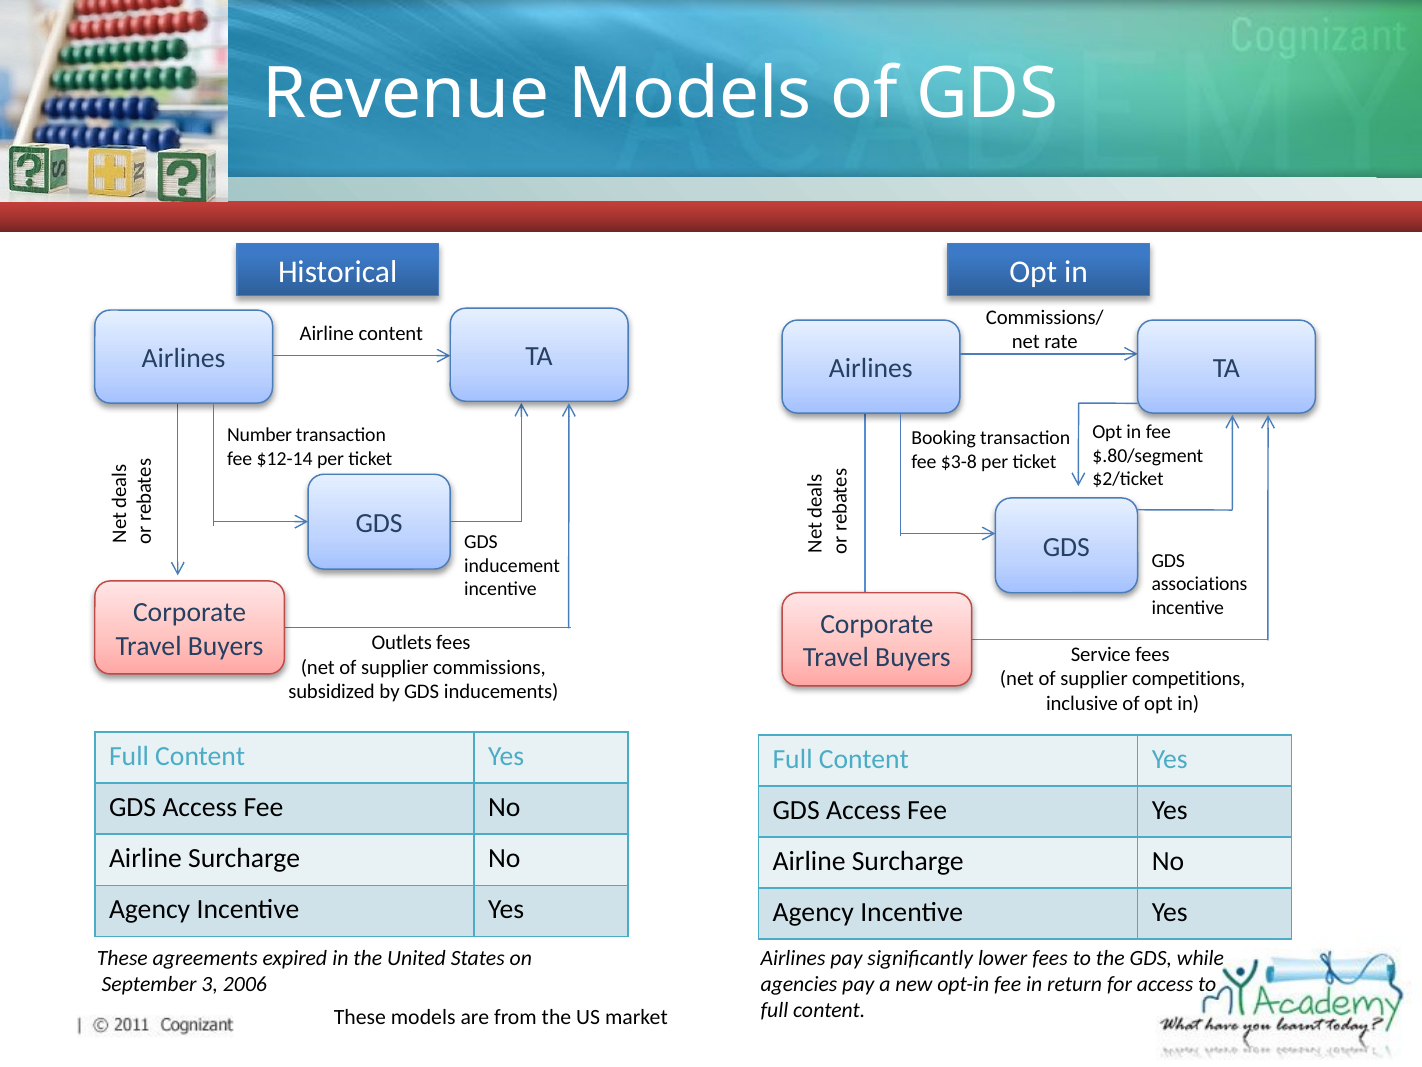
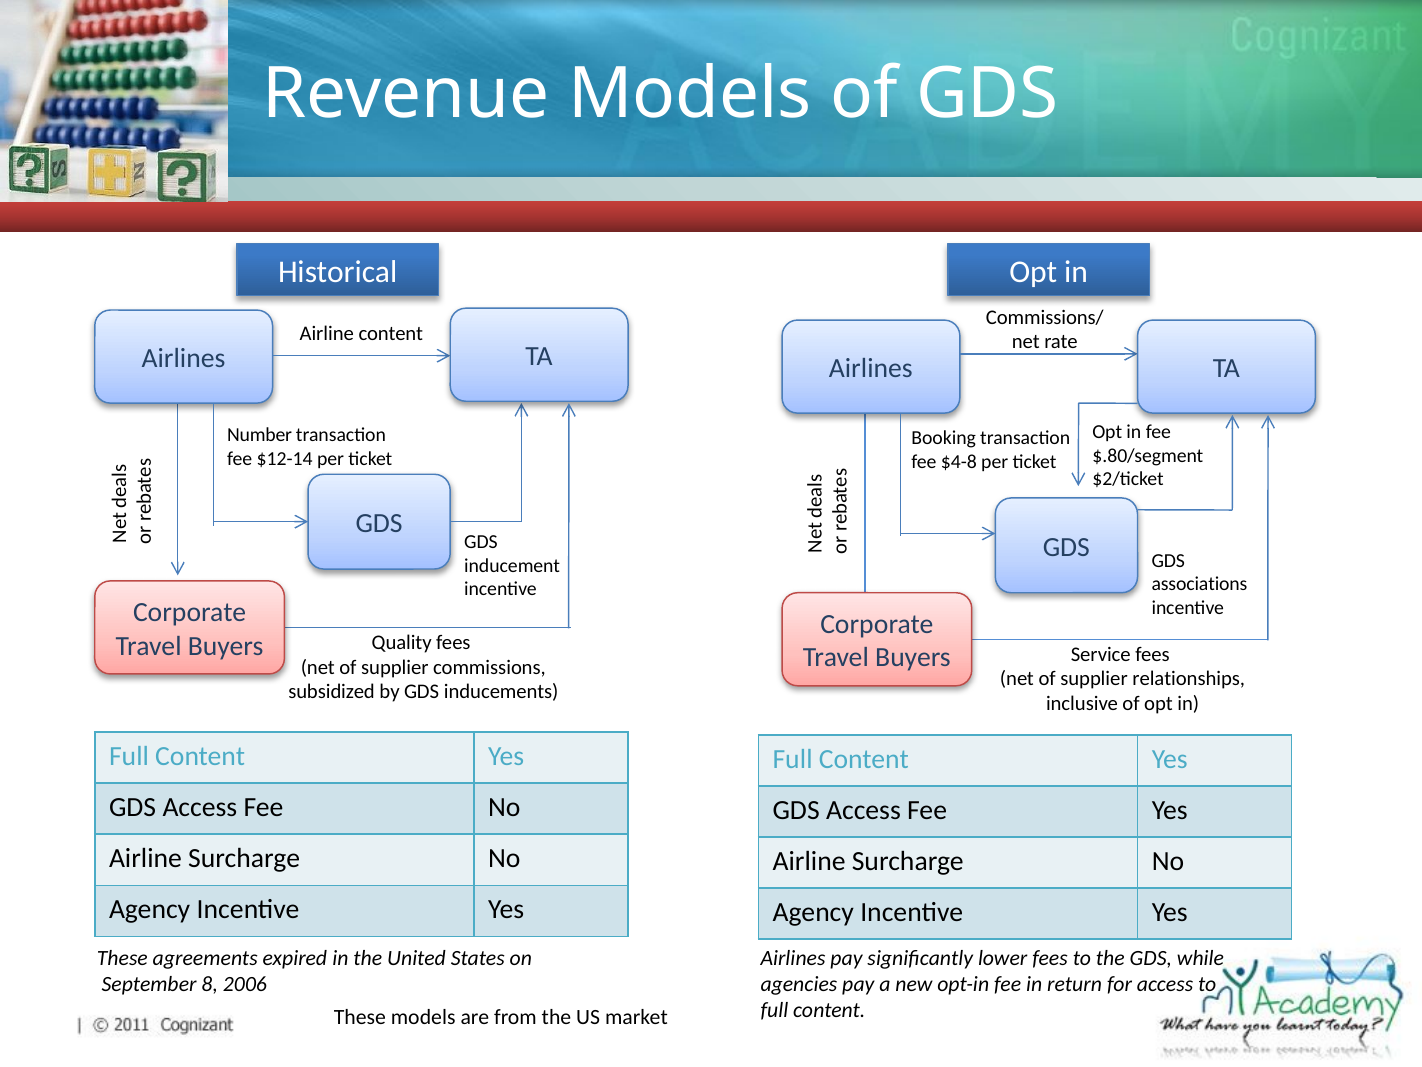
$3-8: $3-8 -> $4-8
Outlets: Outlets -> Quality
competitions: competitions -> relationships
3: 3 -> 8
